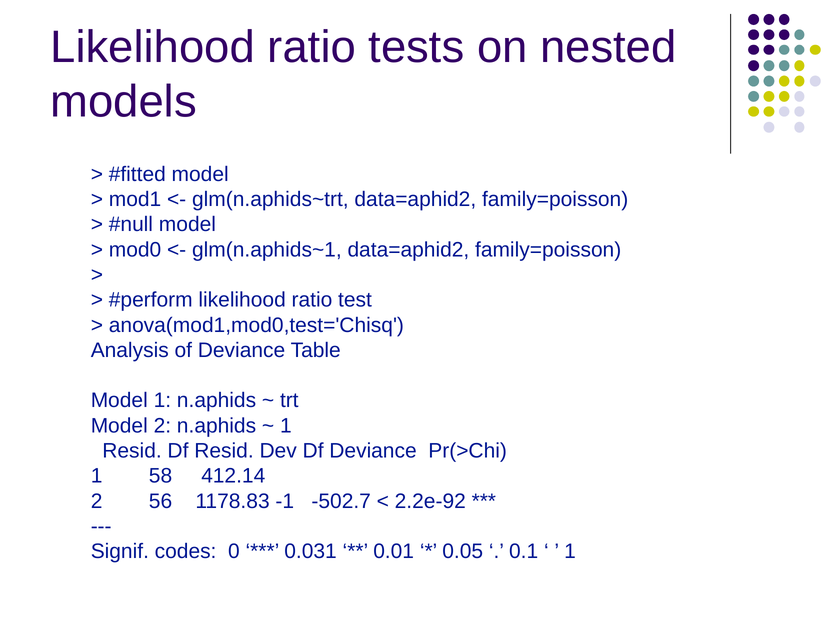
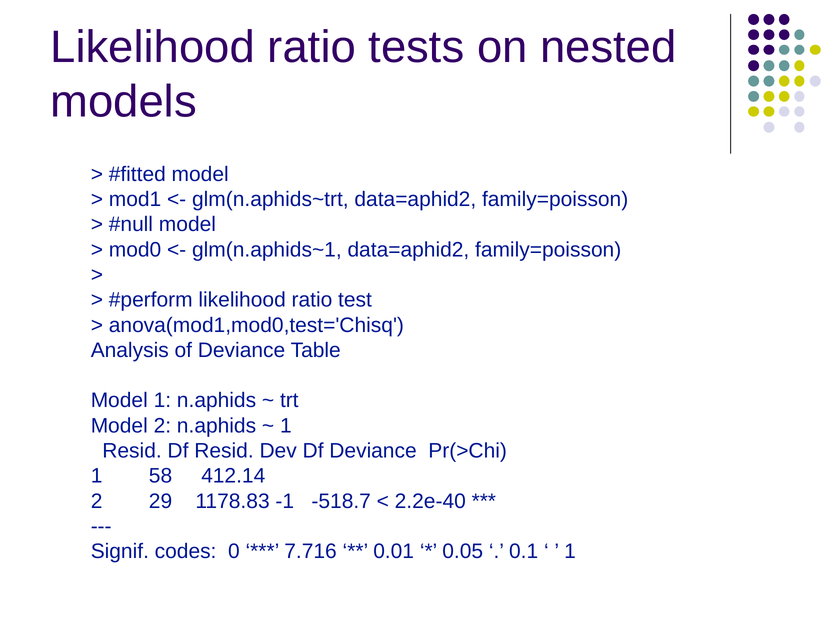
56: 56 -> 29
-502.7: -502.7 -> -518.7
2.2e-92: 2.2e-92 -> 2.2e-40
0.031: 0.031 -> 7.716
